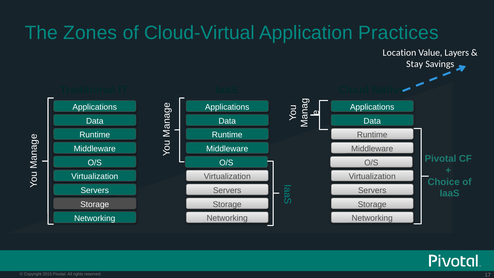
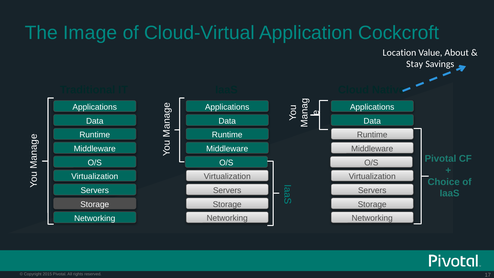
Zones: Zones -> Image
Practices: Practices -> Cockcroft
Layers: Layers -> About
